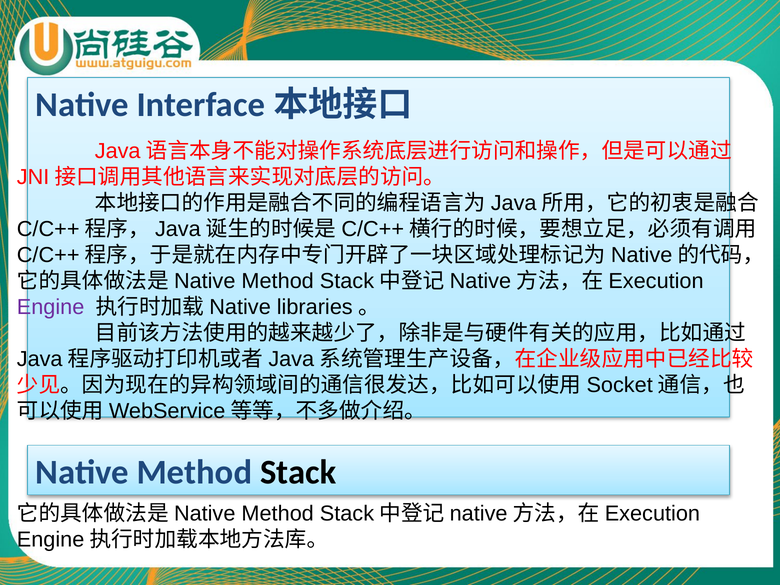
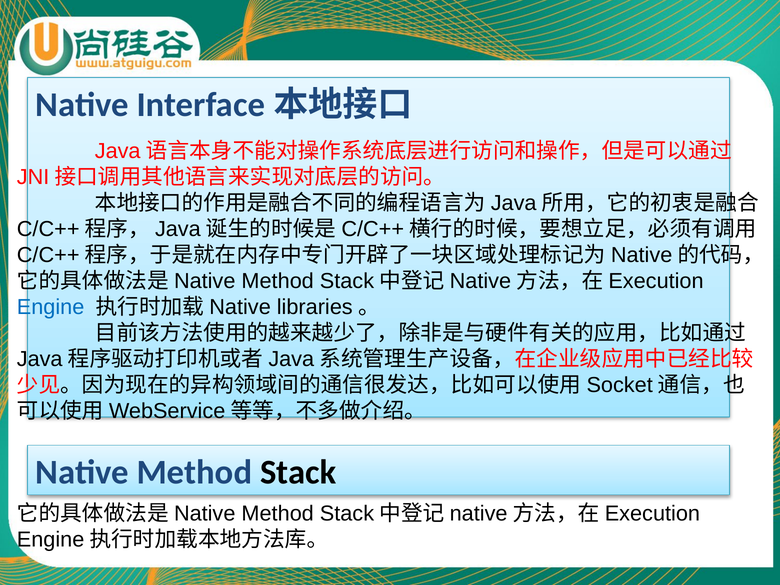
Engine colour: purple -> blue
